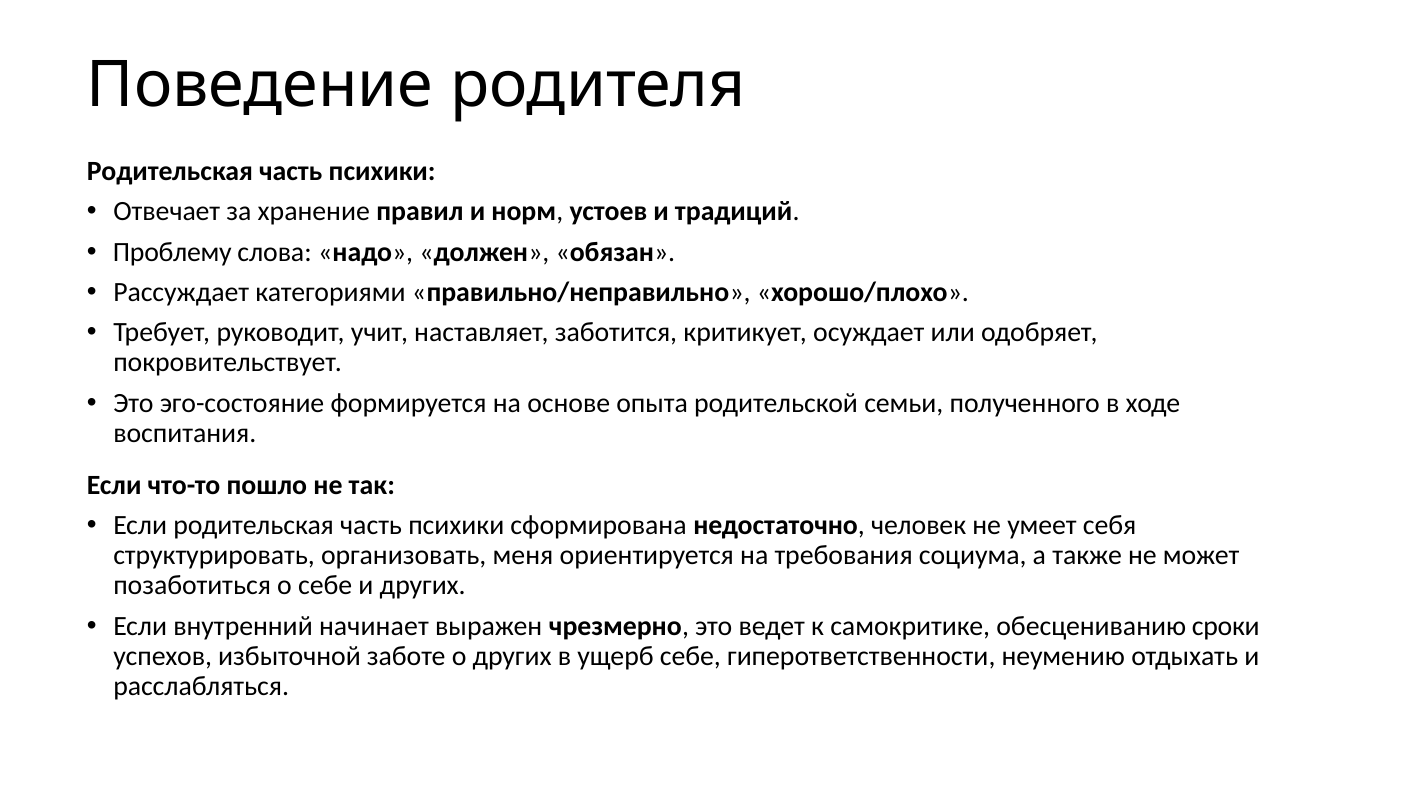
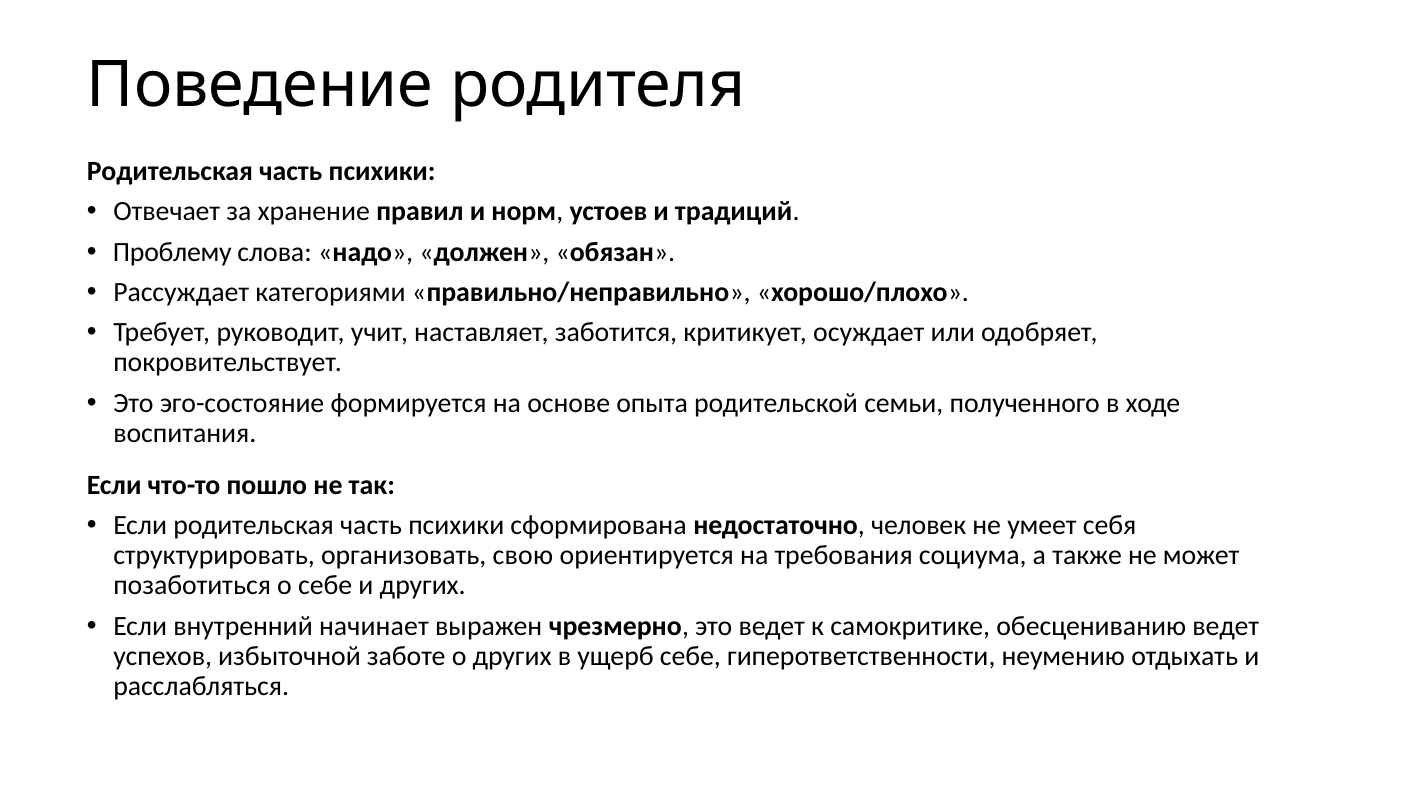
меня: меня -> свою
обесцениванию сроки: сроки -> ведет
